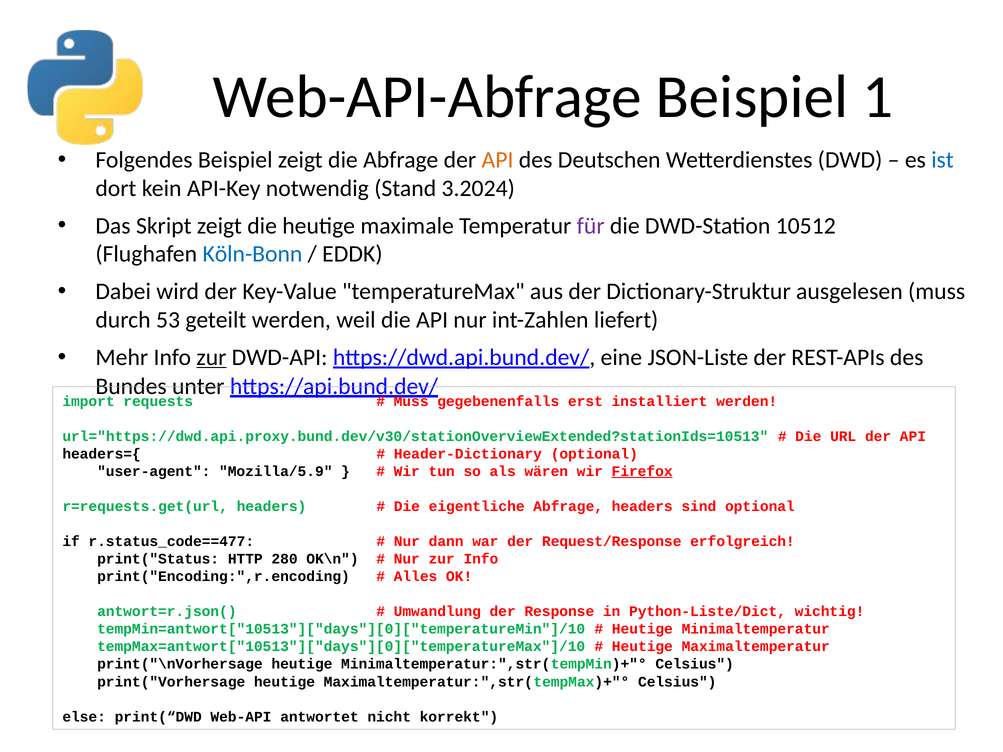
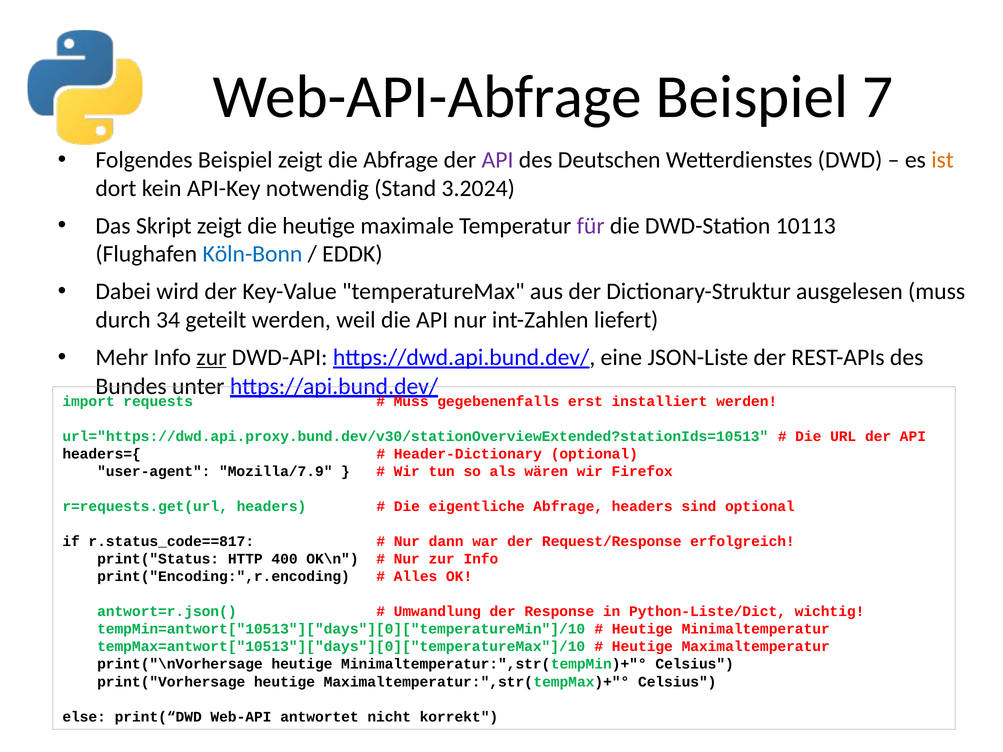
1: 1 -> 7
API at (498, 160) colour: orange -> purple
ist colour: blue -> orange
10512: 10512 -> 10113
53: 53 -> 34
Mozilla/5.9: Mozilla/5.9 -> Mozilla/7.9
Firefox underline: present -> none
r.status_code==477: r.status_code==477 -> r.status_code==817
280: 280 -> 400
